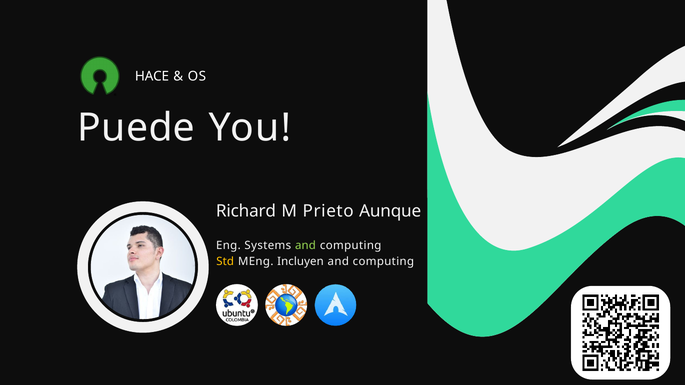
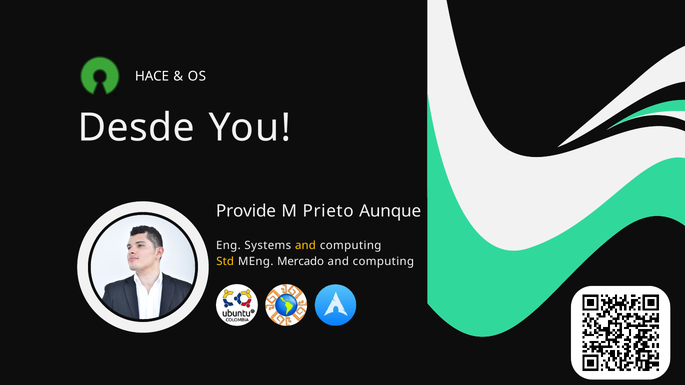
Puede: Puede -> Desde
Richard: Richard -> Provide
and at (305, 246) colour: light green -> yellow
Incluyen: Incluyen -> Mercado
